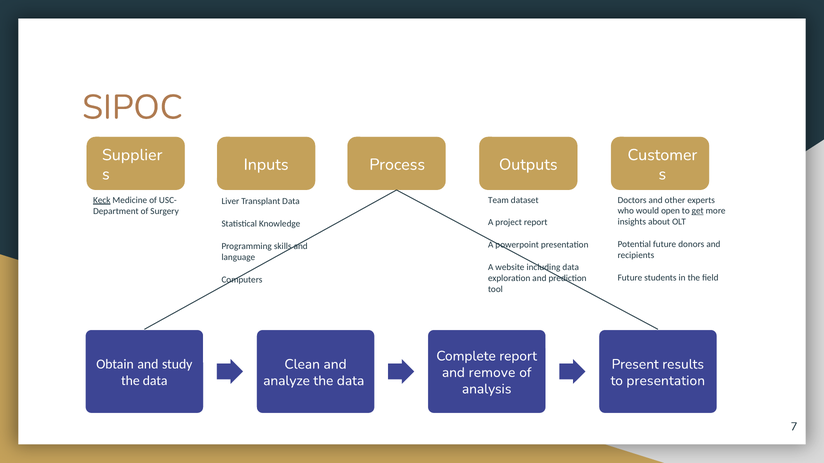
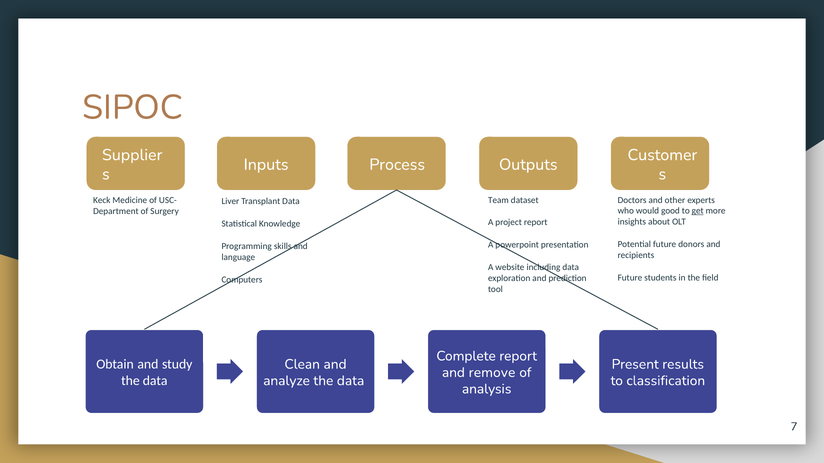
Keck underline: present -> none
open: open -> good
to presentation: presentation -> classification
